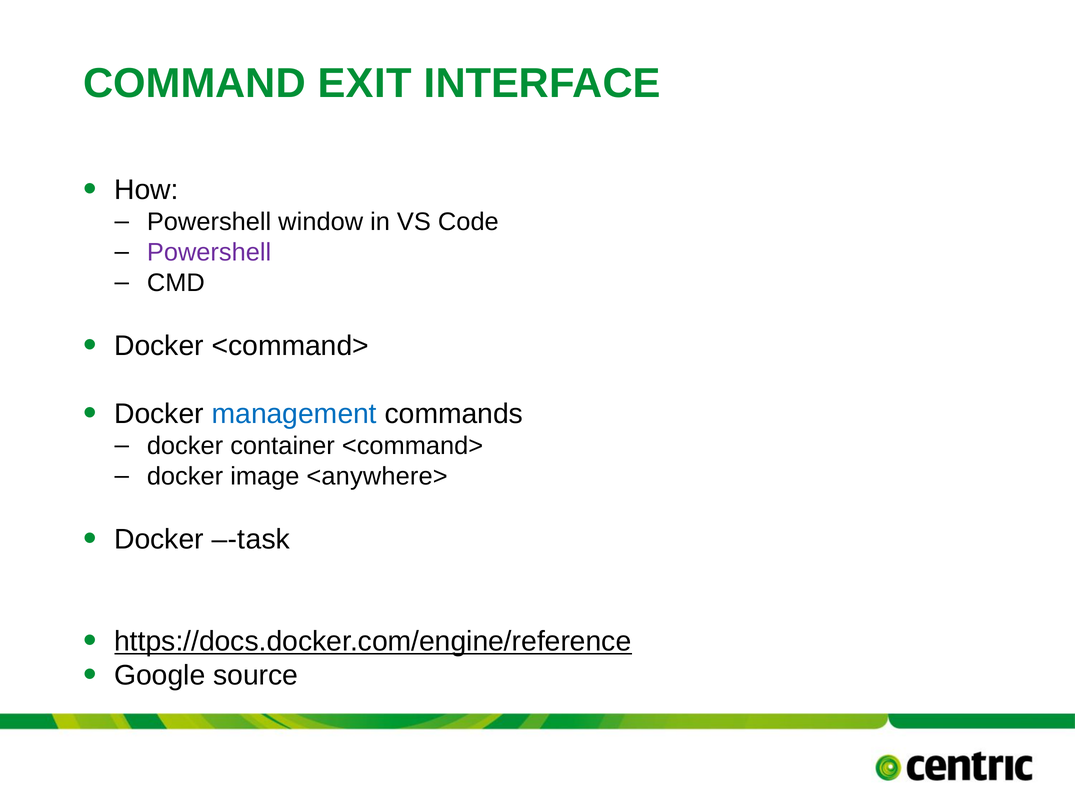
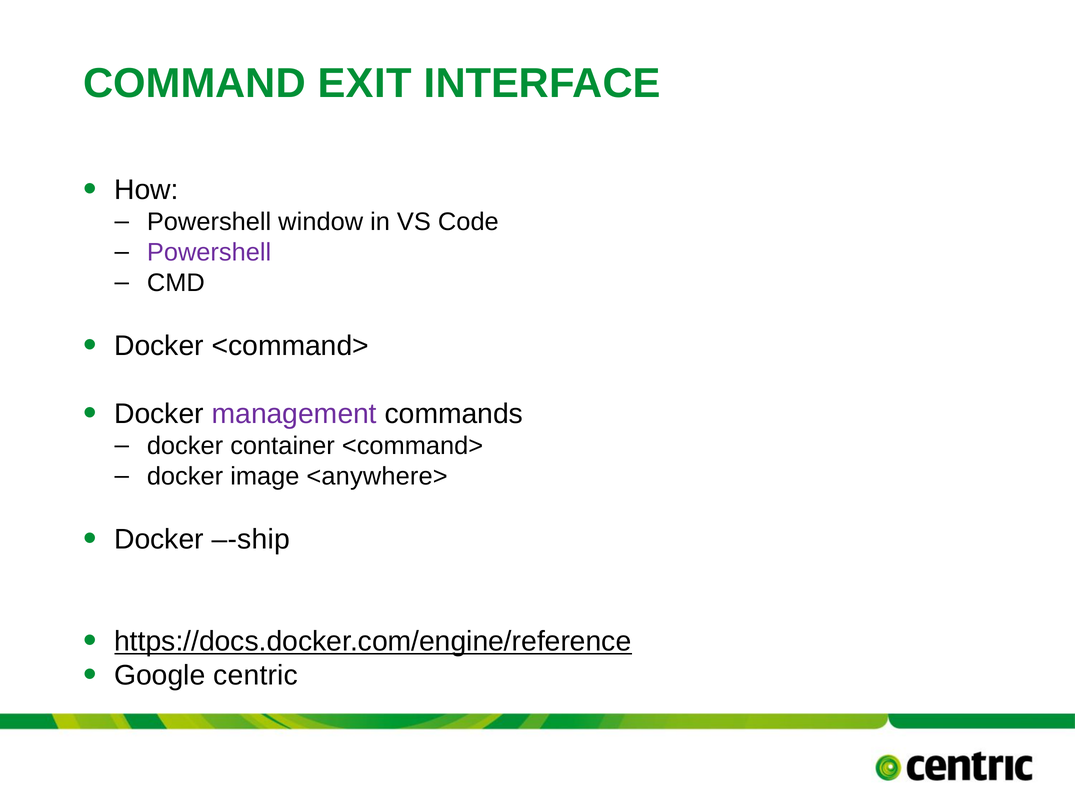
management colour: blue -> purple
–-task: –-task -> –-ship
source: source -> centric
